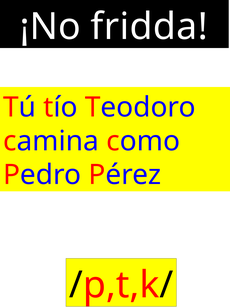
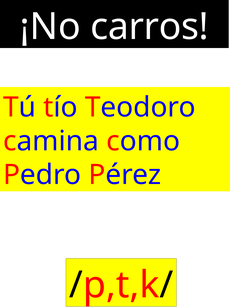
fridda: fridda -> carros
